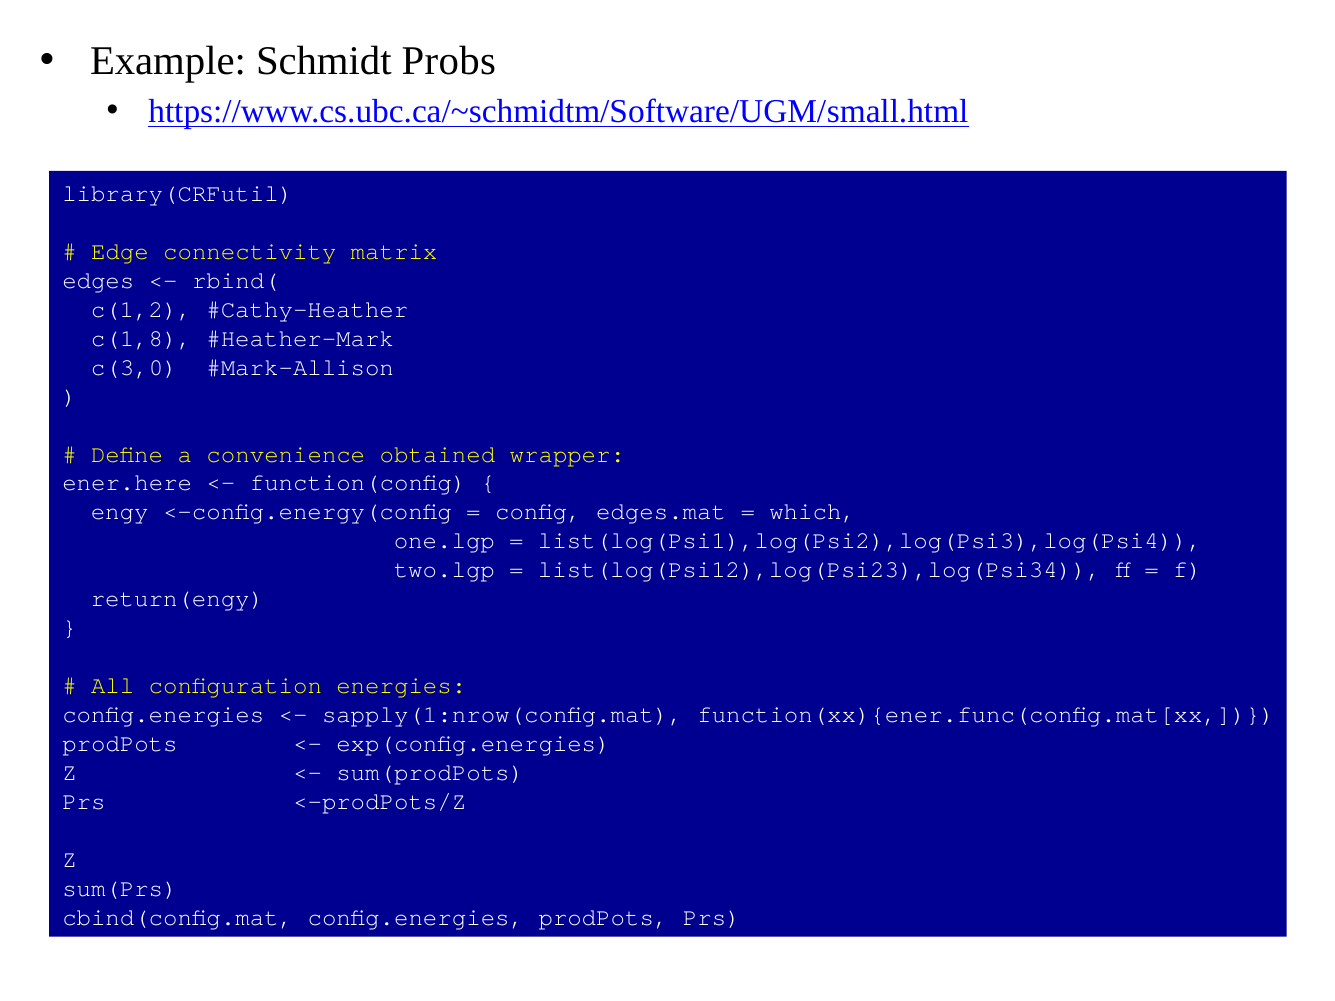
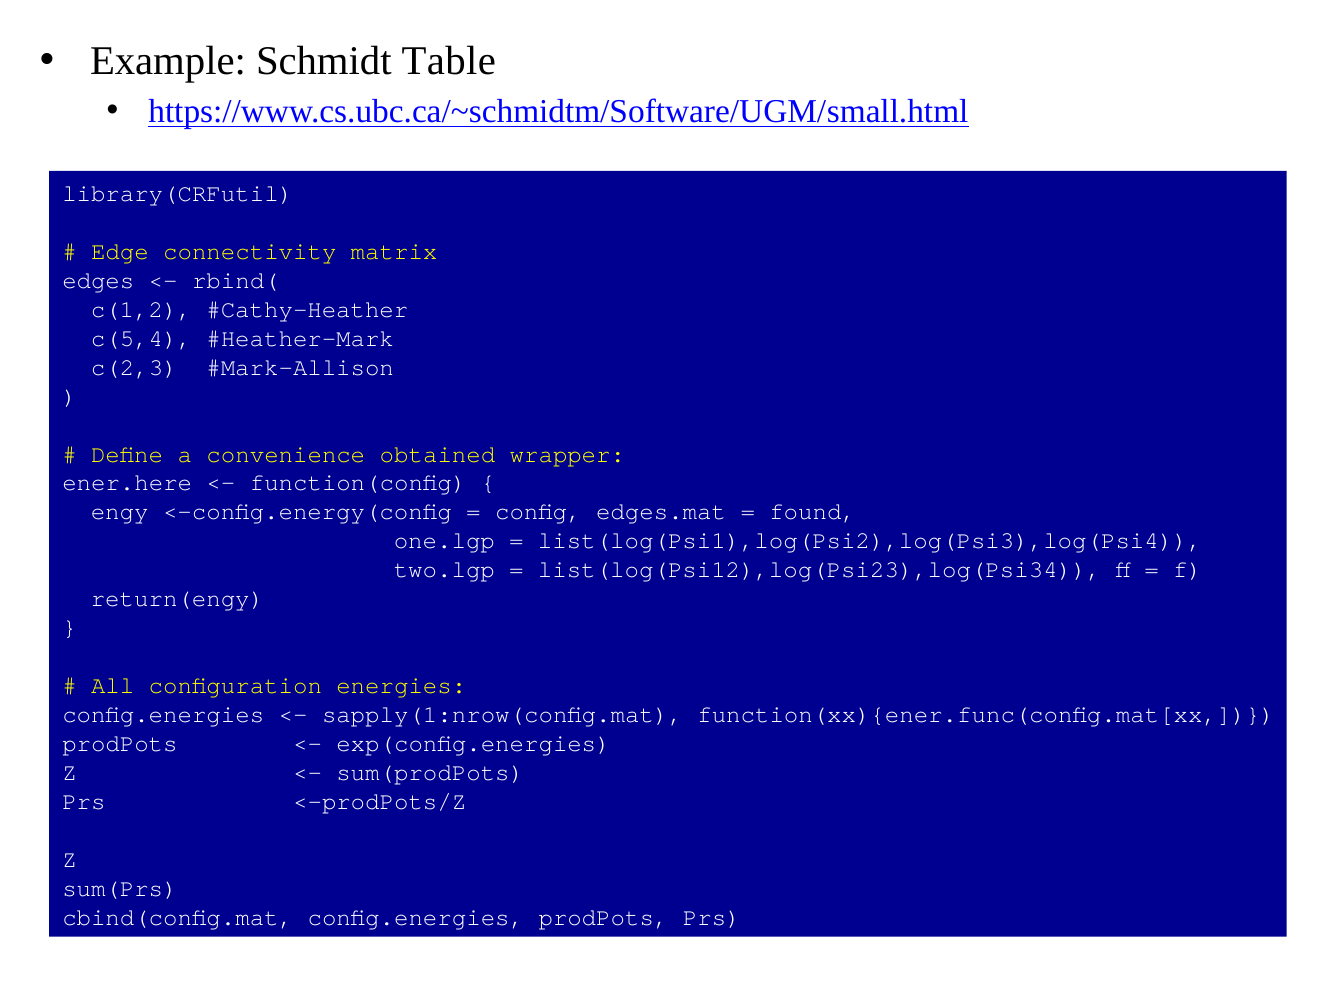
Probs: Probs -> Table
c(1,8: c(1,8 -> c(5,4
c(3,0: c(3,0 -> c(2,3
which: which -> found
